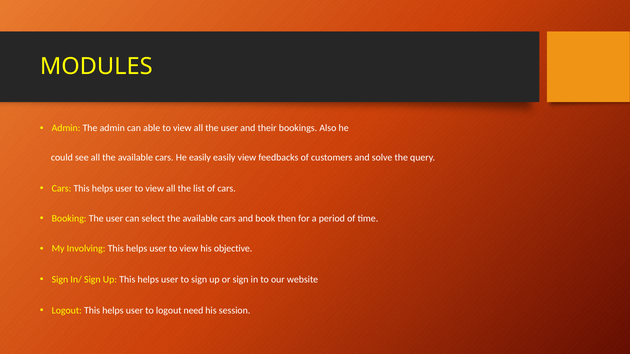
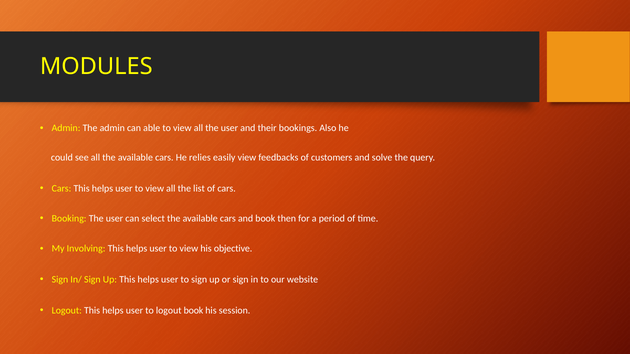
He easily: easily -> relies
logout need: need -> book
